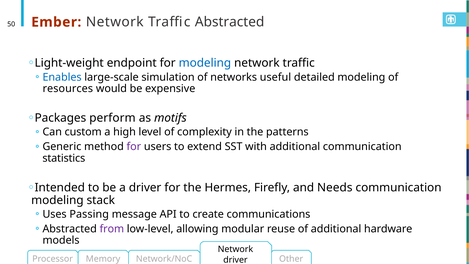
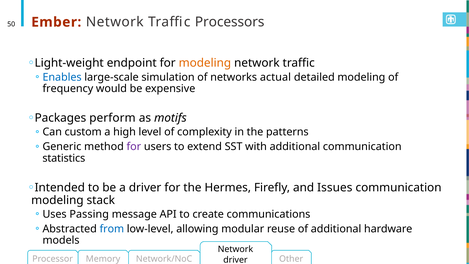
Traffic Abstracted: Abstracted -> Processors
modeling at (205, 63) colour: blue -> orange
useful: useful -> actual
resources: resources -> frequency
Needs: Needs -> Issues
from colour: purple -> blue
